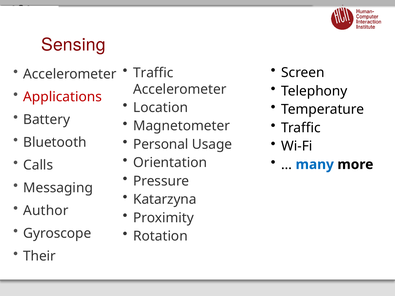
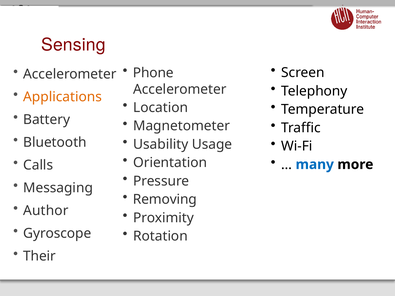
Traffic at (153, 73): Traffic -> Phone
Applications colour: red -> orange
Personal: Personal -> Usability
Katarzyna: Katarzyna -> Removing
